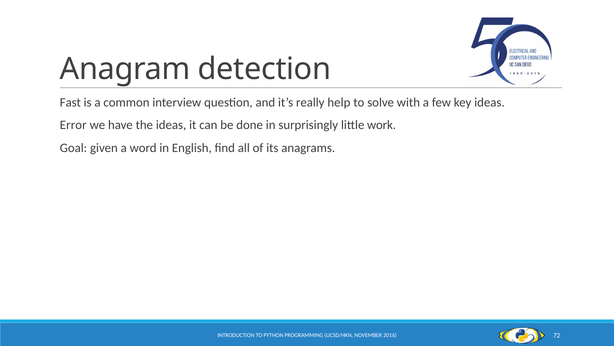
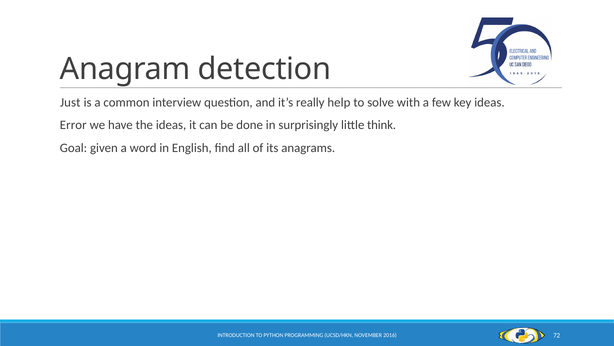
Fast: Fast -> Just
work: work -> think
